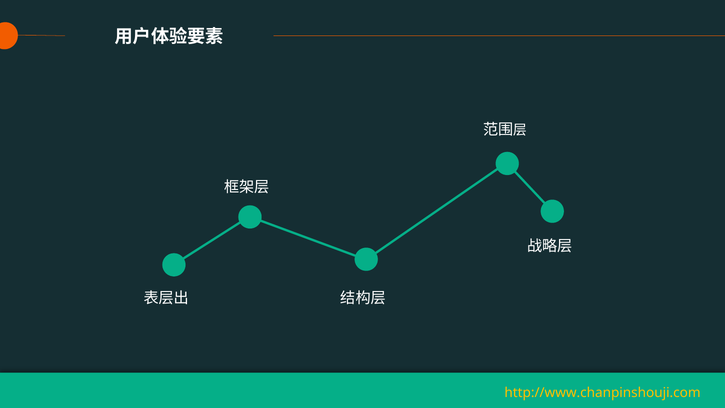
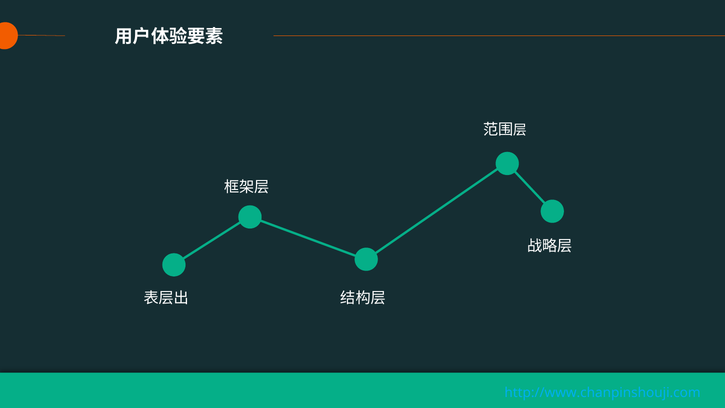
http://www.chanpinshouji.com colour: yellow -> light blue
